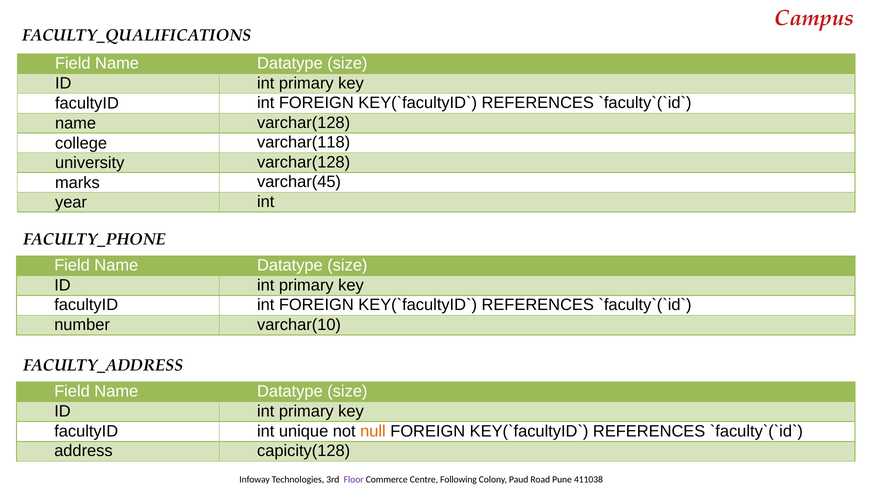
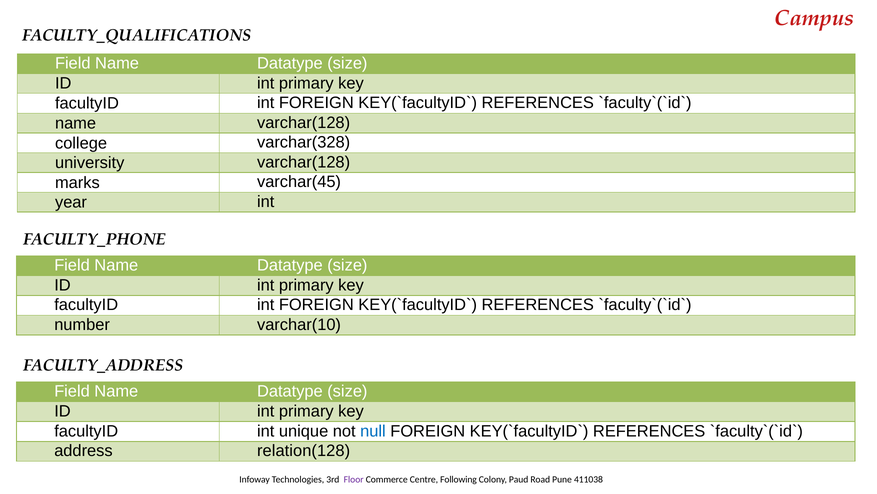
varchar(118: varchar(118 -> varchar(328
null colour: orange -> blue
capicity(128: capicity(128 -> relation(128
